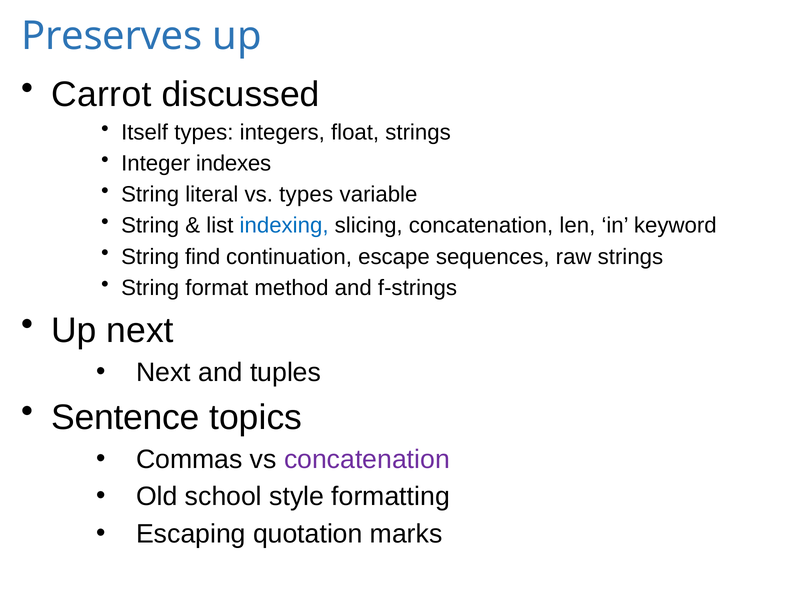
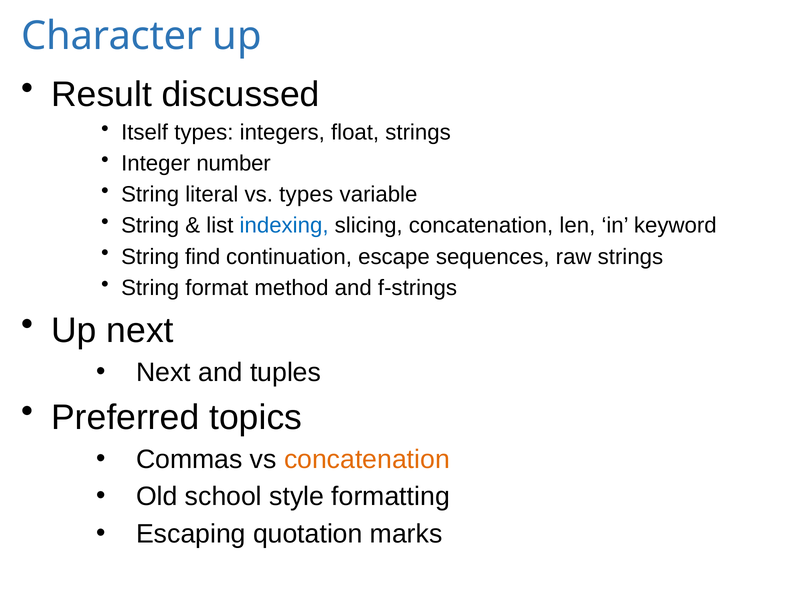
Preserves: Preserves -> Character
Carrot: Carrot -> Result
indexes: indexes -> number
Sentence: Sentence -> Preferred
concatenation at (367, 460) colour: purple -> orange
